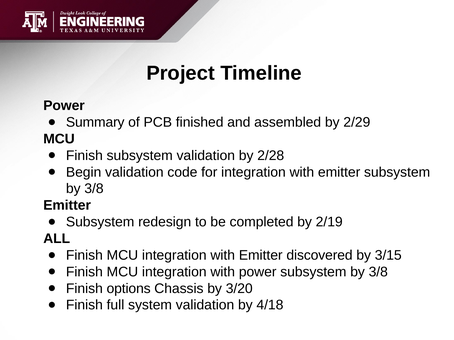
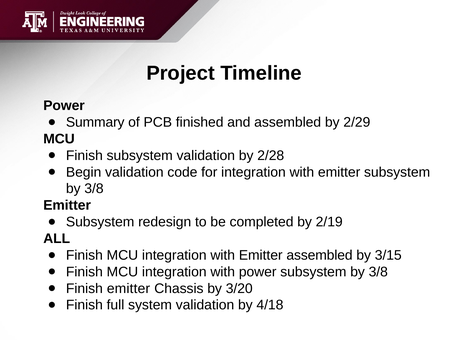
Emitter discovered: discovered -> assembled
Finish options: options -> emitter
